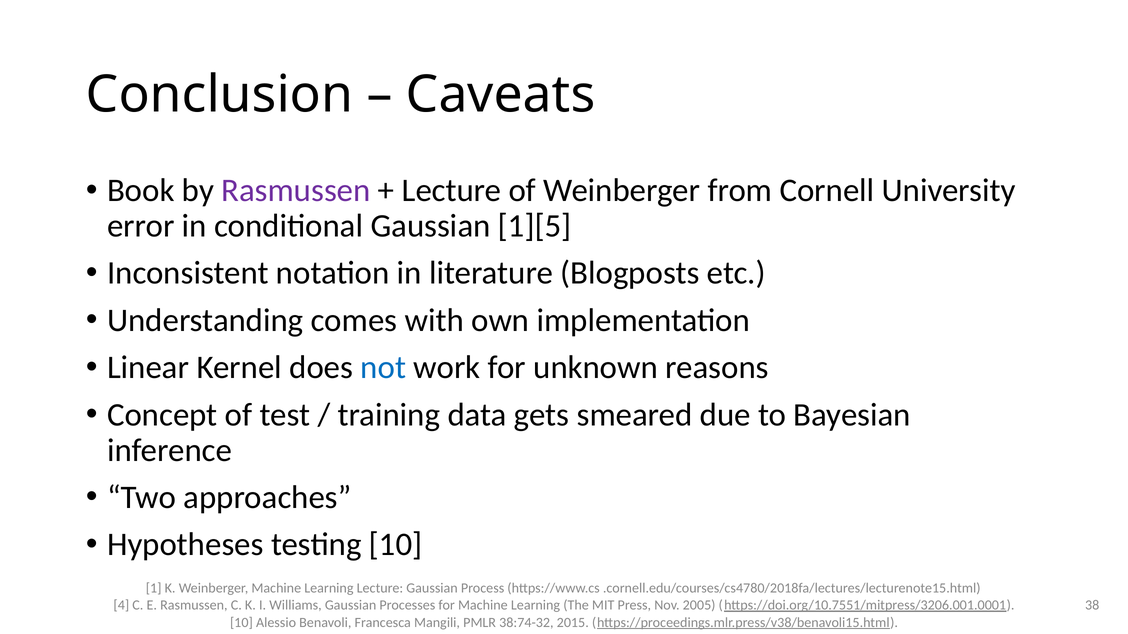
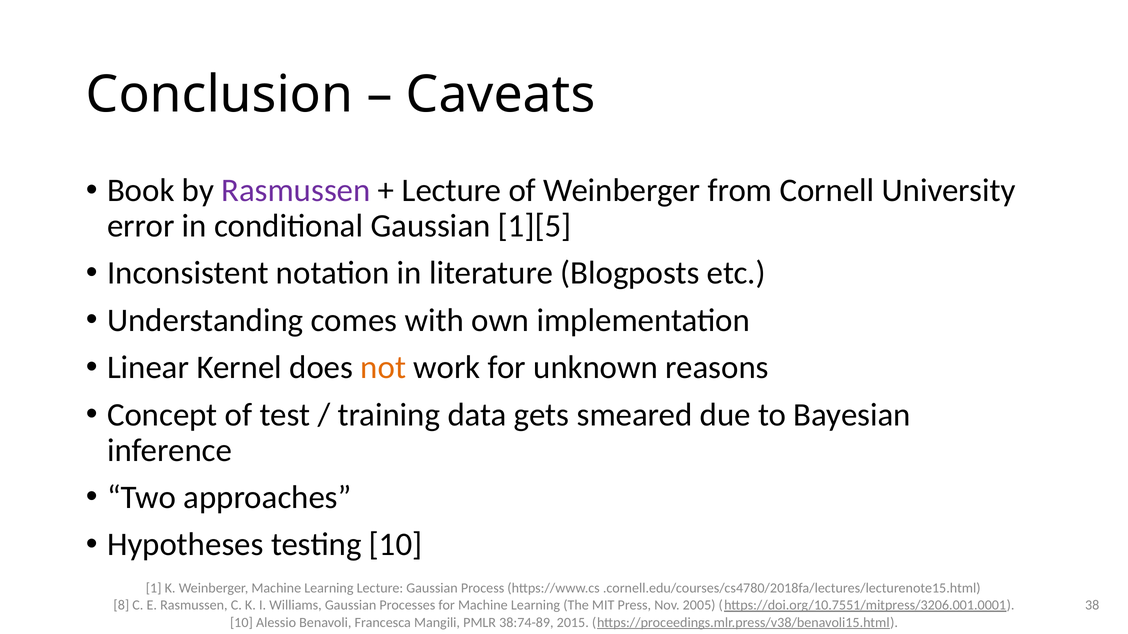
not colour: blue -> orange
4: 4 -> 8
38:74-32: 38:74-32 -> 38:74-89
